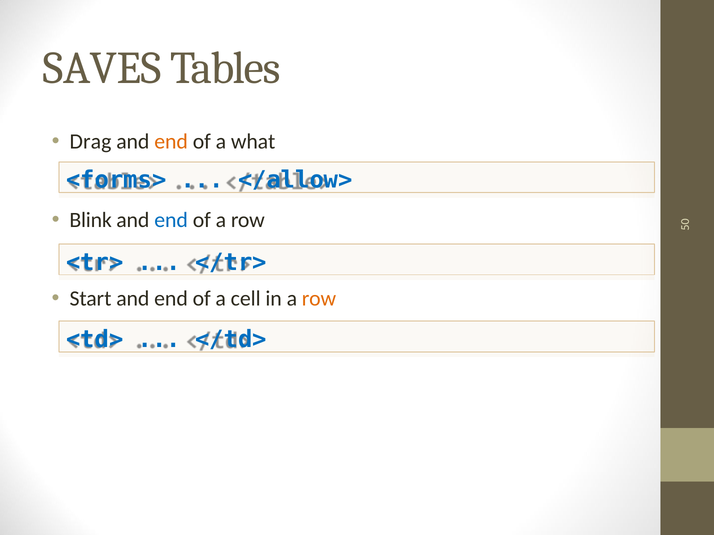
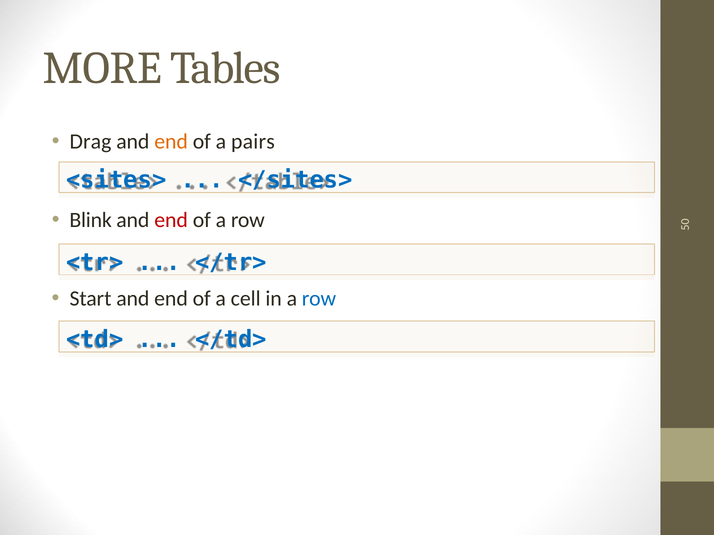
SAVES: SAVES -> MORE
what: what -> pairs
<forms>: <forms> -> <sites>
</allow>: </allow> -> </sites>
end at (171, 220) colour: blue -> red
row at (319, 299) colour: orange -> blue
